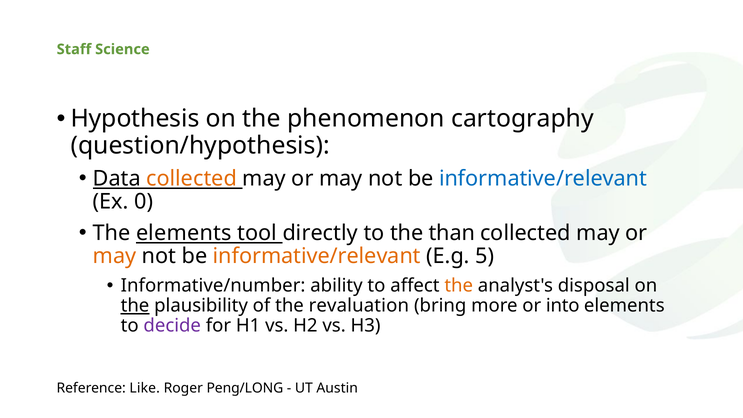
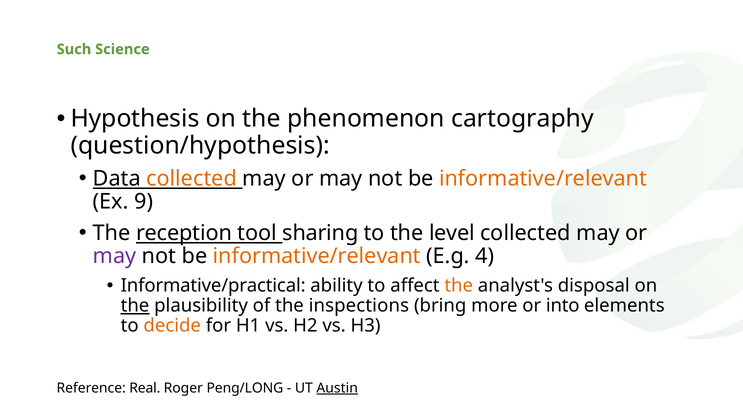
Staff: Staff -> Such
informative/relevant at (543, 178) colour: blue -> orange
0: 0 -> 9
The elements: elements -> reception
directly: directly -> sharing
than: than -> level
may at (115, 256) colour: orange -> purple
5: 5 -> 4
Informative/number: Informative/number -> Informative/practical
revaluation: revaluation -> inspections
decide colour: purple -> orange
Like: Like -> Real
Austin underline: none -> present
